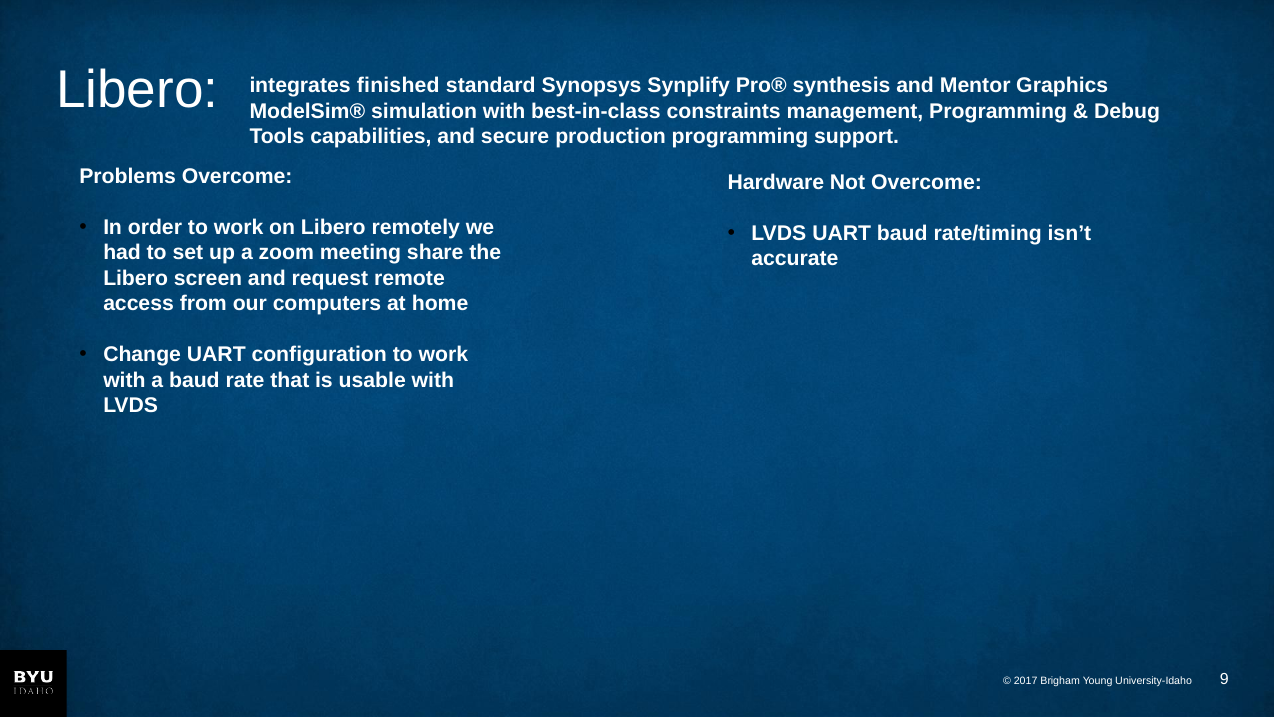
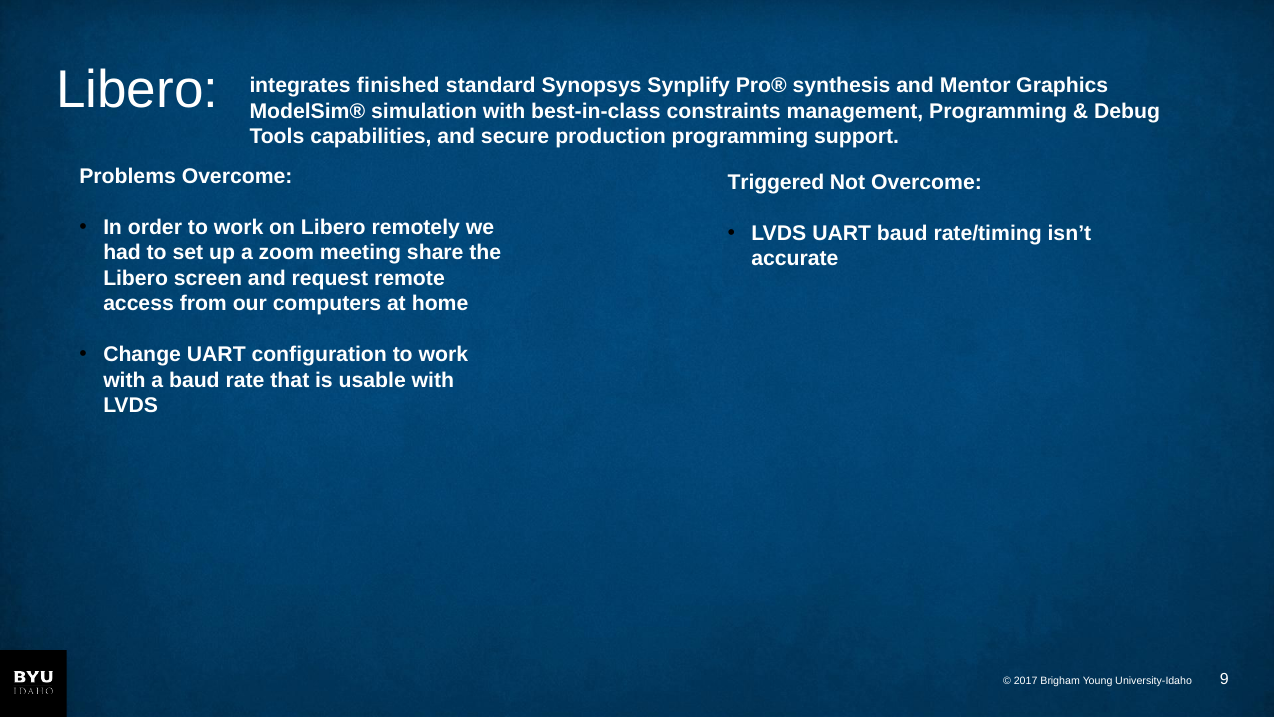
Hardware: Hardware -> Triggered
